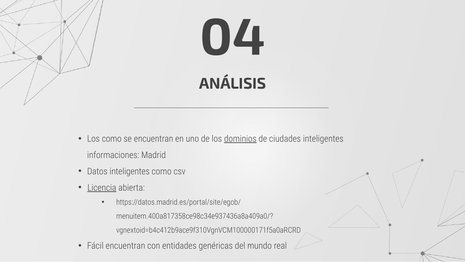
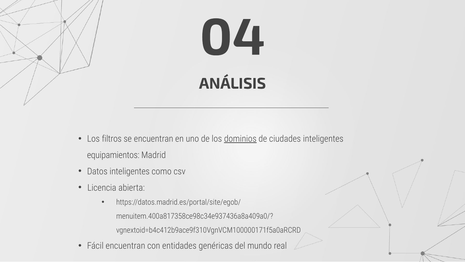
Los como: como -> filtros
informaciones: informaciones -> equipamientos
Licencia underline: present -> none
